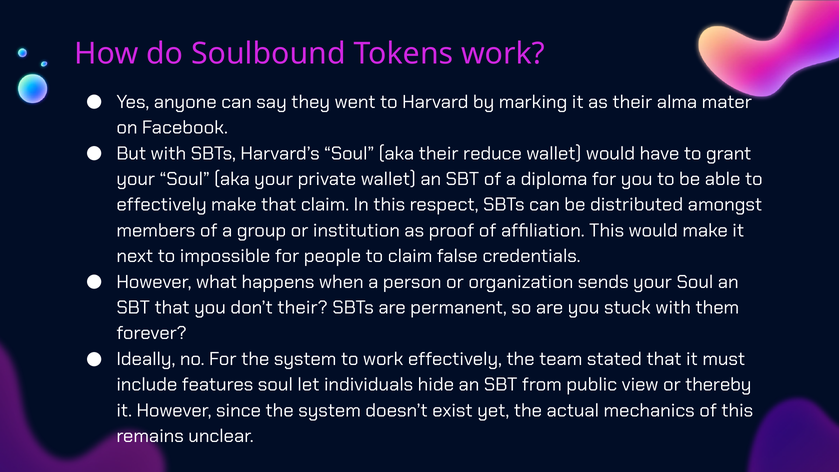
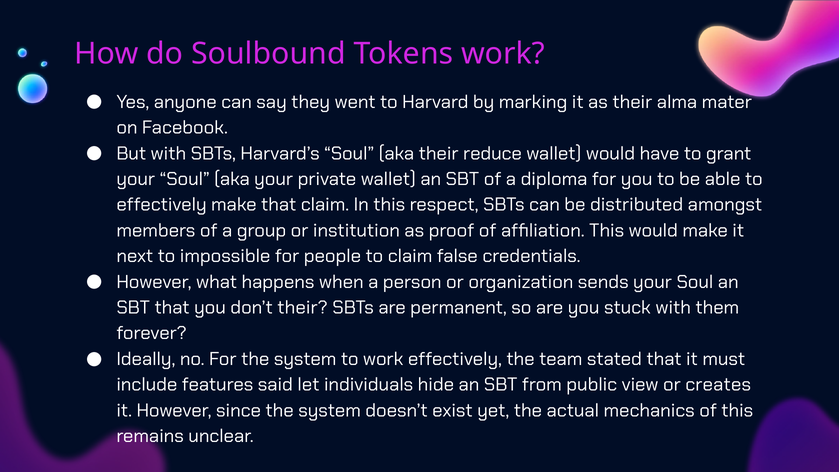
features soul: soul -> said
thereby: thereby -> creates
